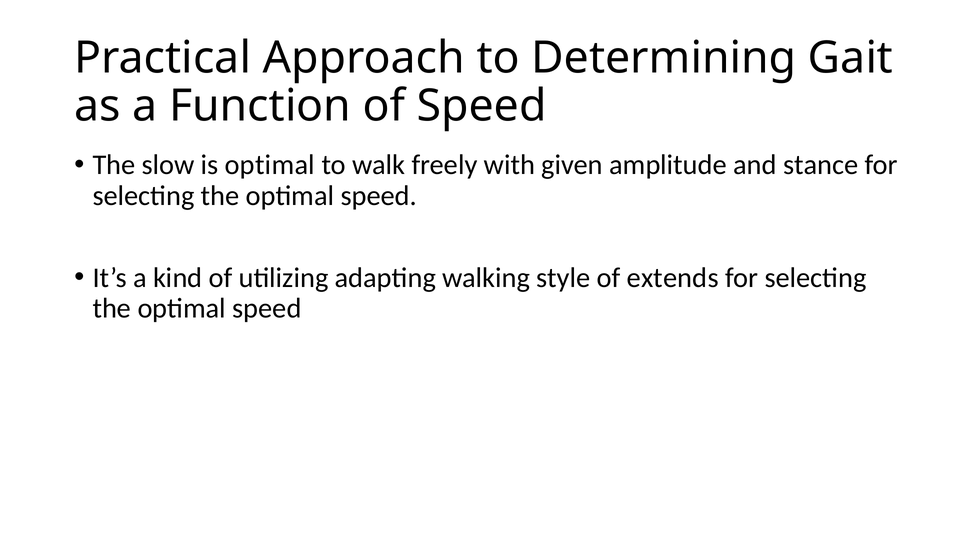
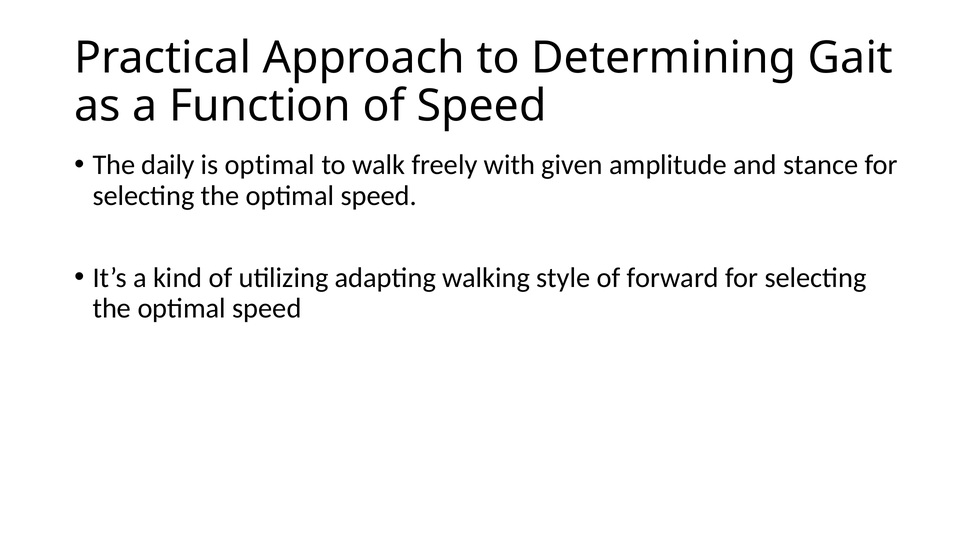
slow: slow -> daily
extends: extends -> forward
